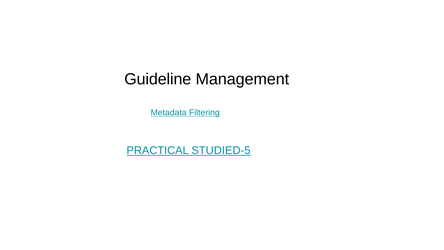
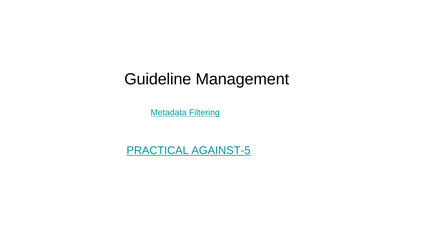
STUDIED-5: STUDIED-5 -> AGAINST-5
